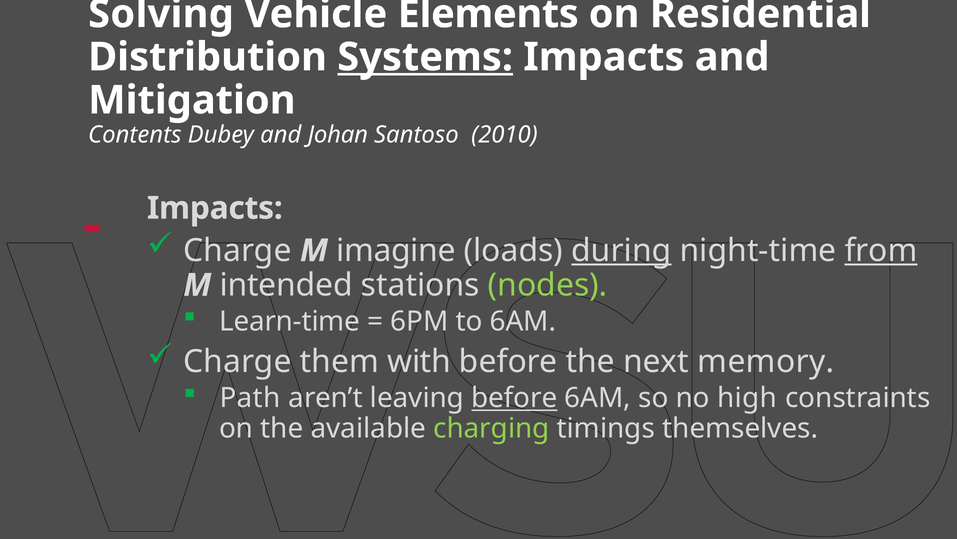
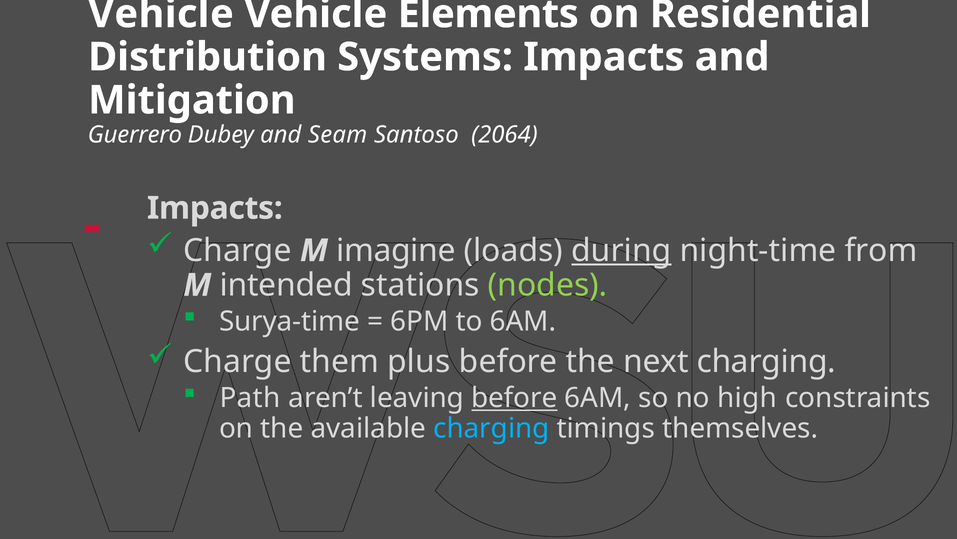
Solving at (161, 14): Solving -> Vehicle
Systems underline: present -> none
Contents: Contents -> Guerrero
Johan: Johan -> Seam
2010: 2010 -> 2064
from underline: present -> none
Learn-time: Learn-time -> Surya-time
with: with -> plus
next memory: memory -> charging
charging at (491, 428) colour: light green -> light blue
